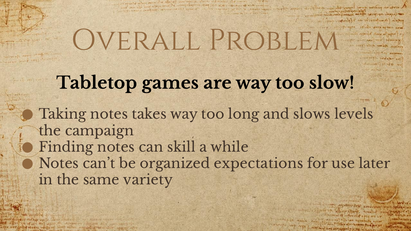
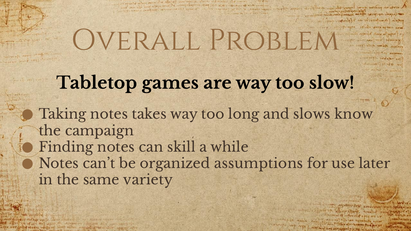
levels: levels -> know
expectations: expectations -> assumptions
